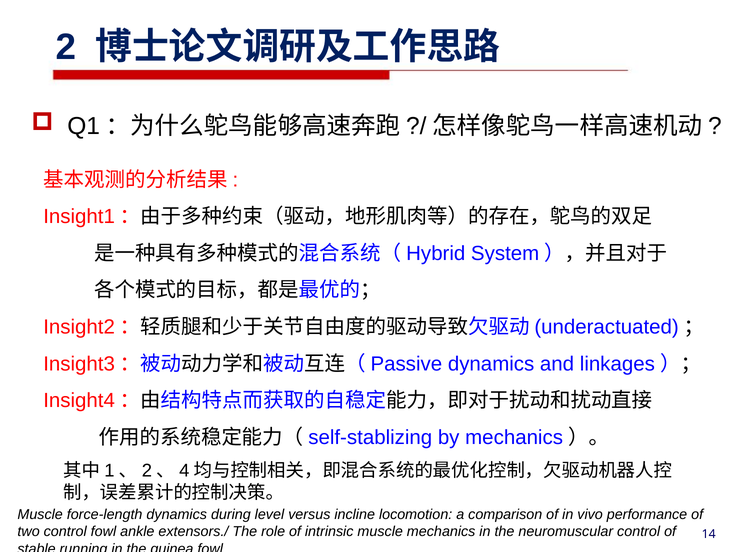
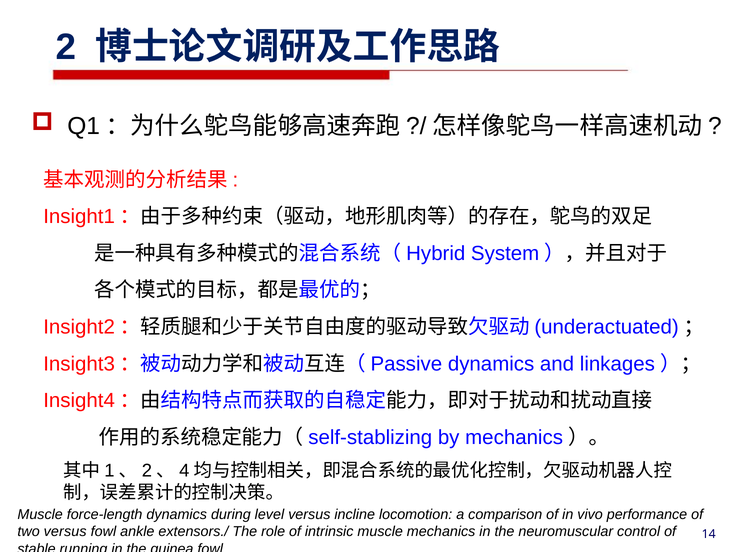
two control: control -> versus
